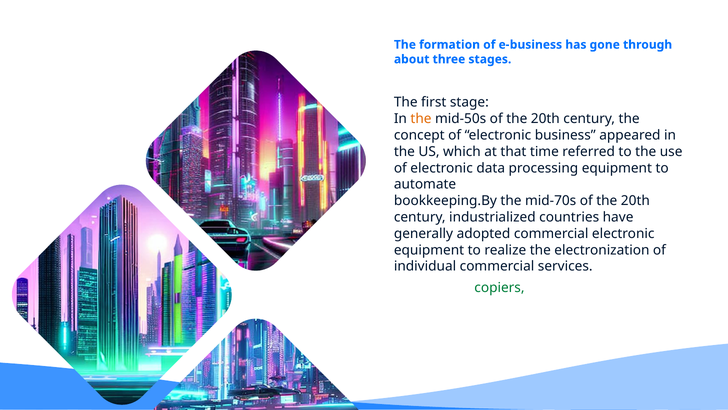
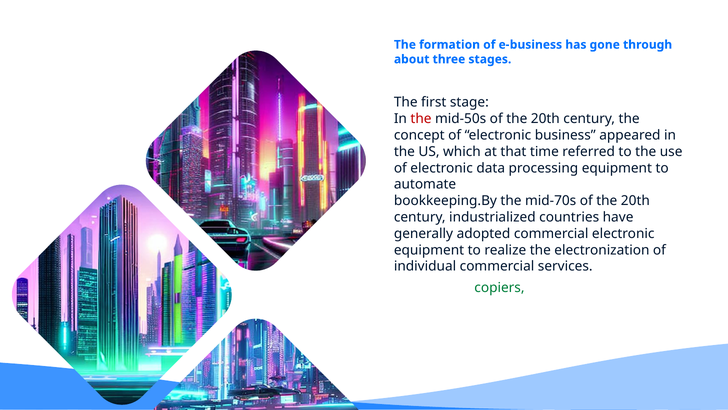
the at (421, 119) colour: orange -> red
